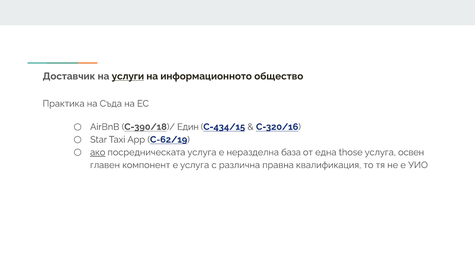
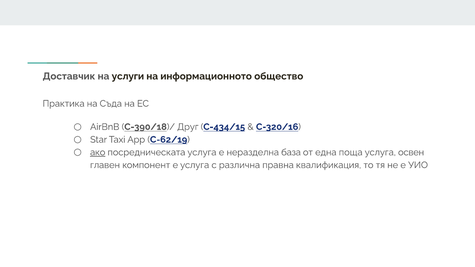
услуги underline: present -> none
Един: Един -> Друг
those: those -> поща
